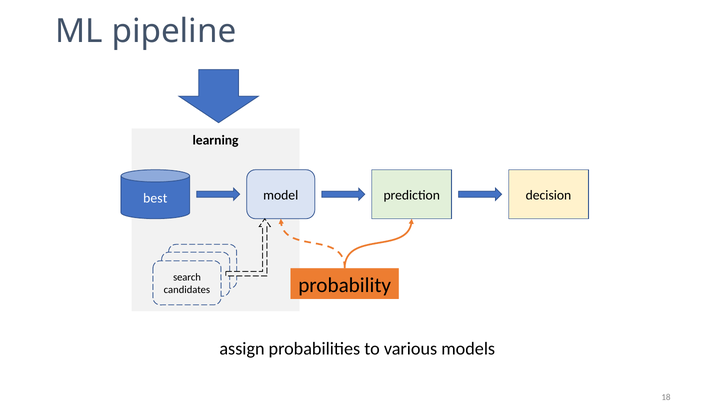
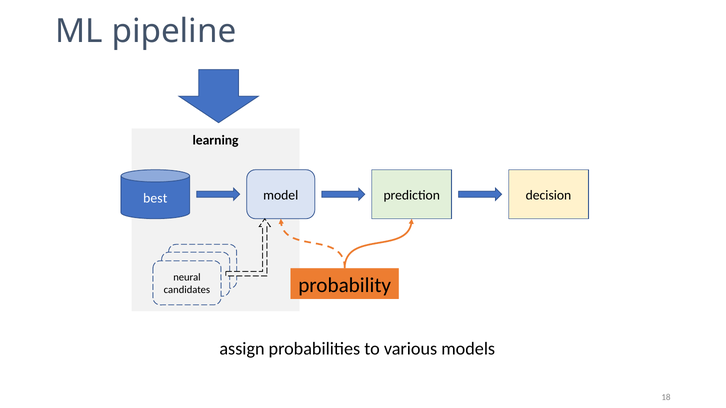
search: search -> neural
